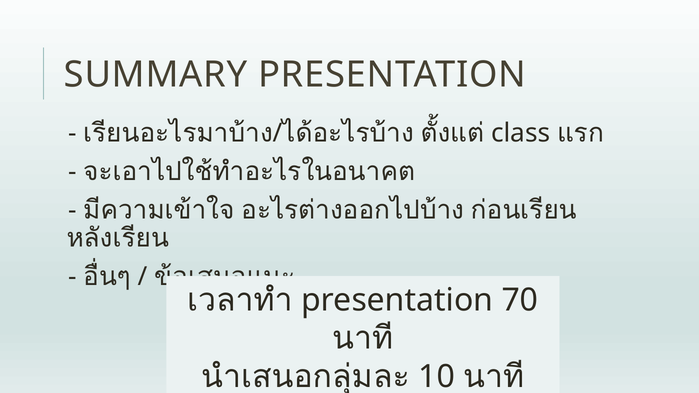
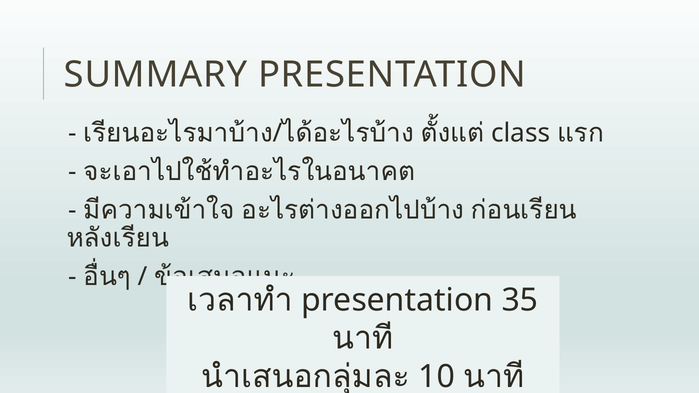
70: 70 -> 35
